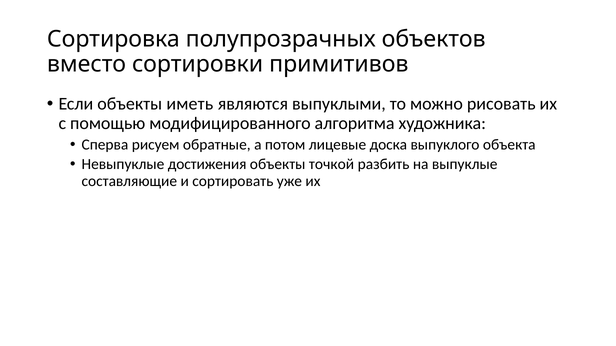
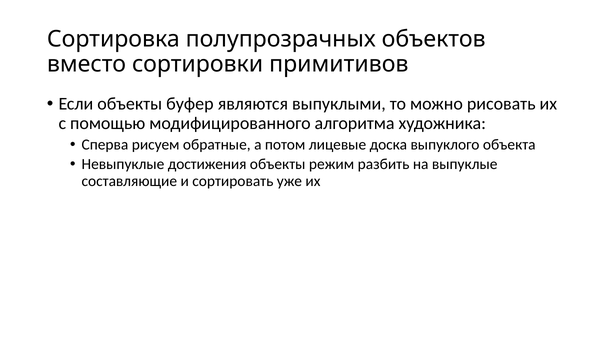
иметь: иметь -> буфер
точкой: точкой -> режим
